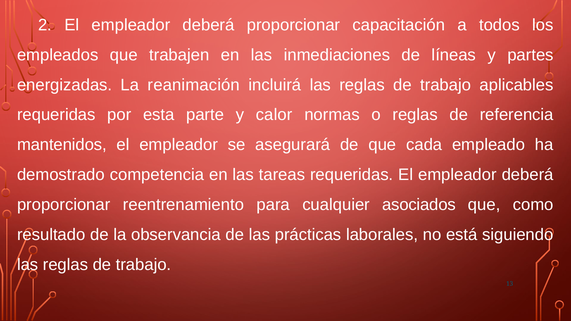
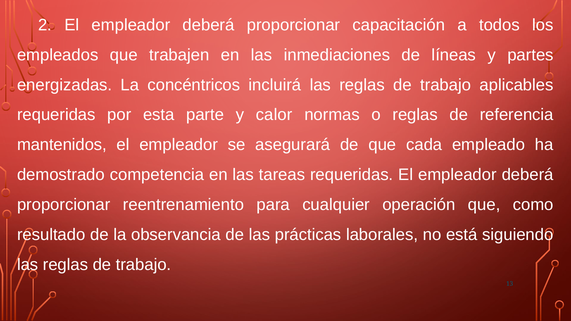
reanimación: reanimación -> concéntricos
asociados: asociados -> operación
